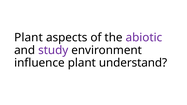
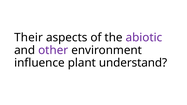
Plant at (29, 38): Plant -> Their
study: study -> other
